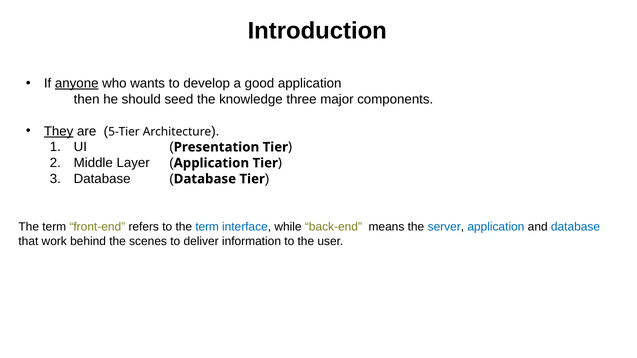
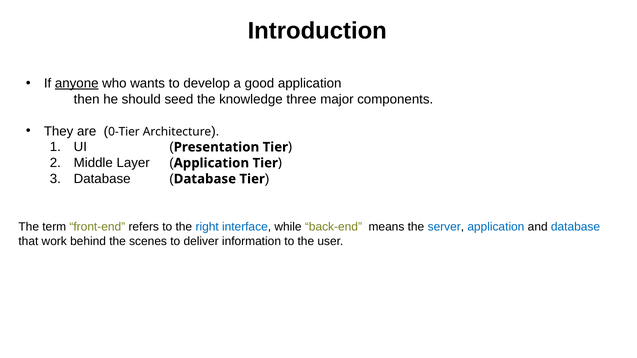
They underline: present -> none
5-Tier: 5-Tier -> 0-Tier
to the term: term -> right
